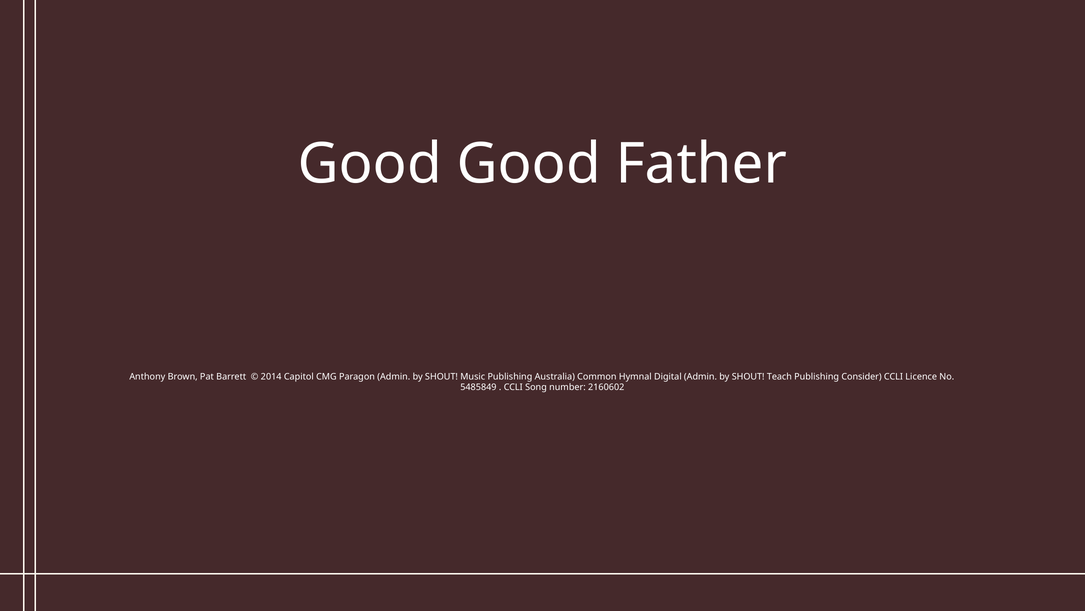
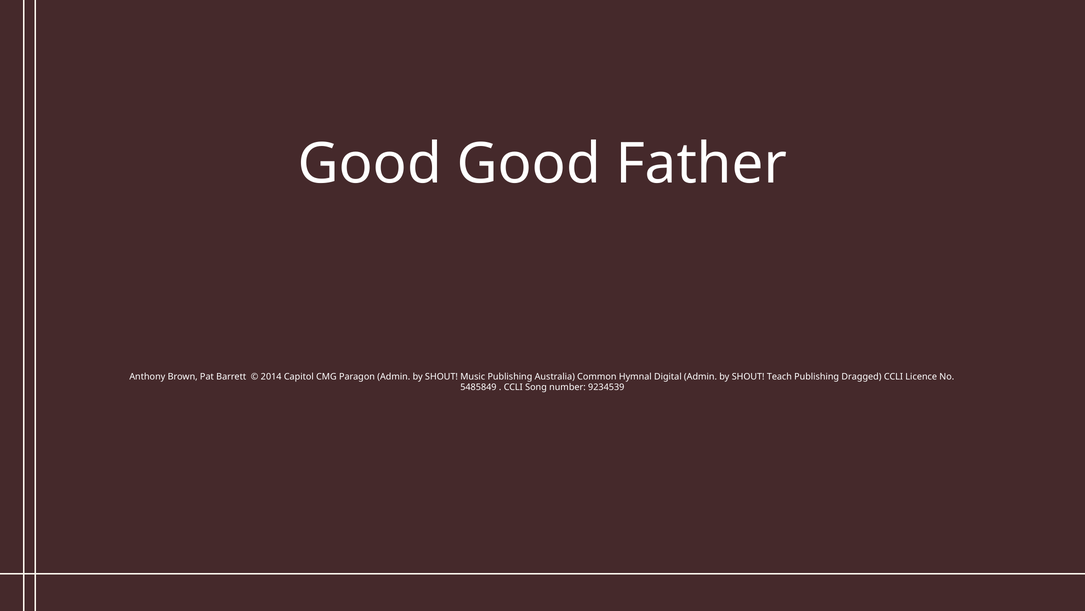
Consider: Consider -> Dragged
2160602: 2160602 -> 9234539
